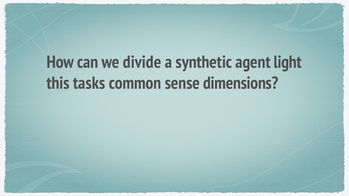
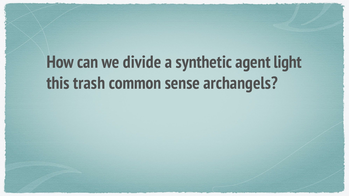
tasks: tasks -> trash
dimensions: dimensions -> archangels
